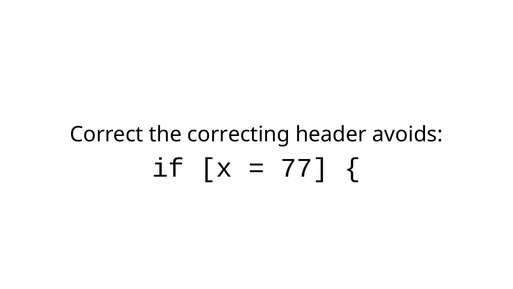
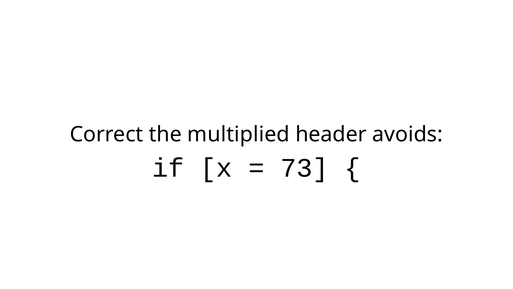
correcting: correcting -> multiplied
77: 77 -> 73
